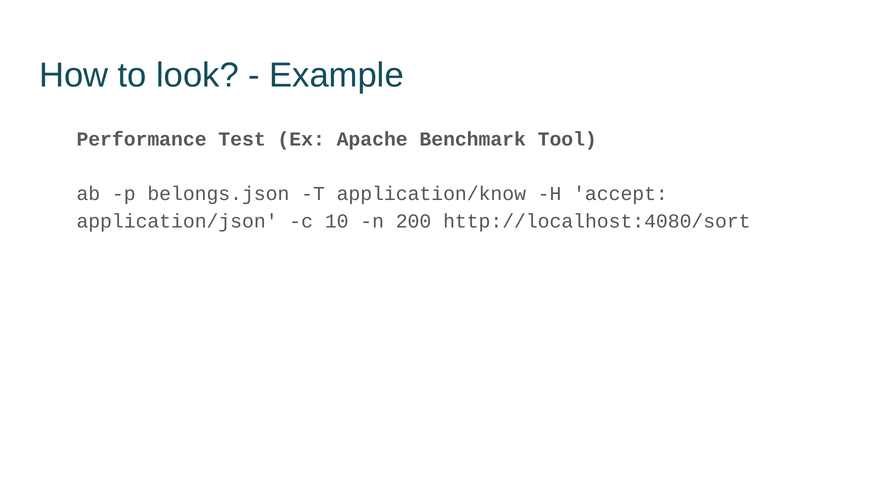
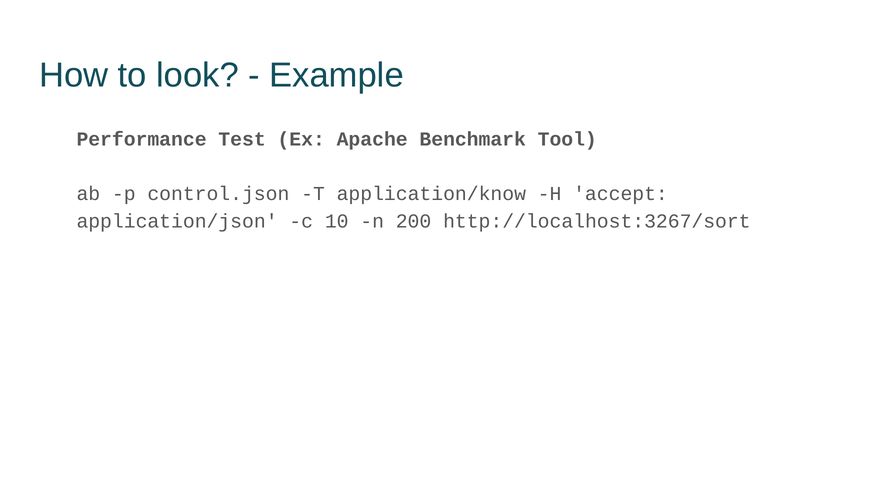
belongs.json: belongs.json -> control.json
http://localhost:4080/sort: http://localhost:4080/sort -> http://localhost:3267/sort
